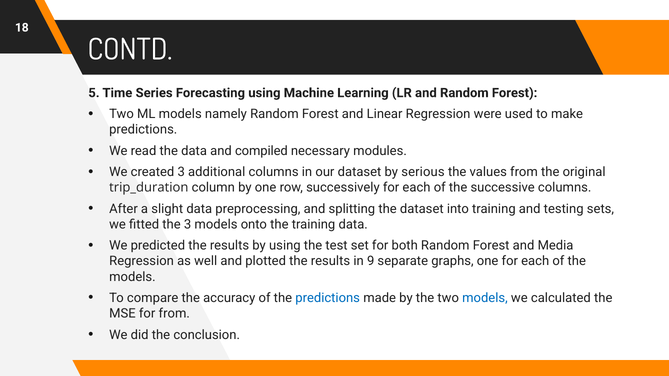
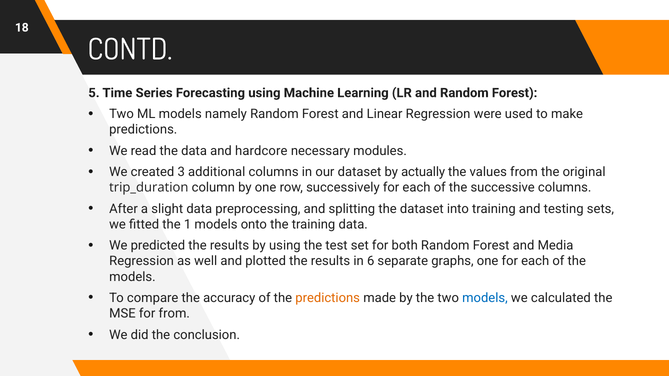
compiled: compiled -> hardcore
serious: serious -> actually
the 3: 3 -> 1
9: 9 -> 6
predictions at (328, 298) colour: blue -> orange
